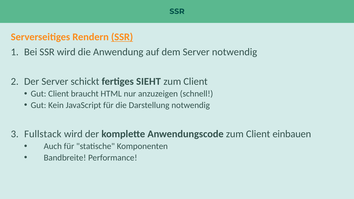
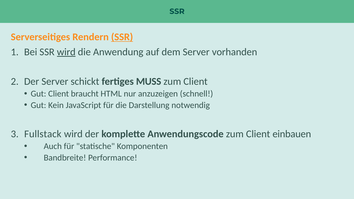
wird at (66, 52) underline: none -> present
Server notwendig: notwendig -> vorhanden
SIEHT: SIEHT -> MUSS
